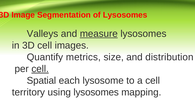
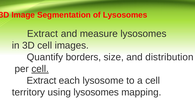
Valleys at (43, 34): Valleys -> Extract
measure underline: present -> none
metrics: metrics -> borders
Spatial at (41, 80): Spatial -> Extract
